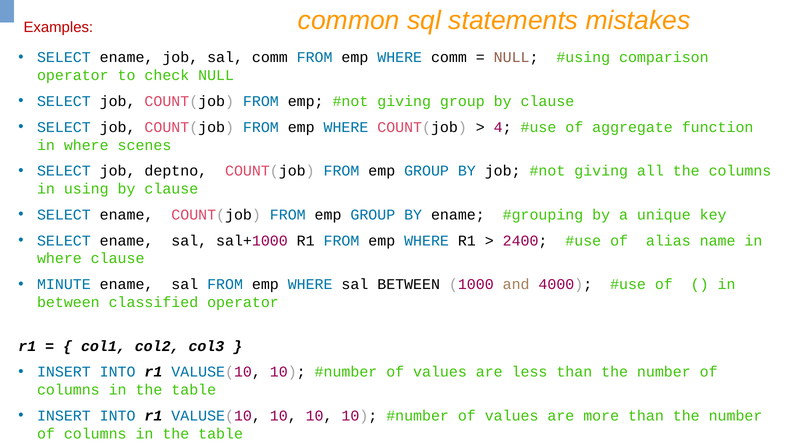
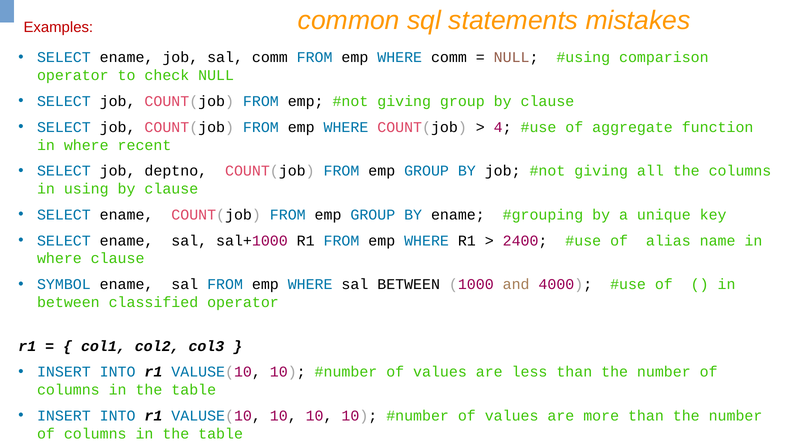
scenes: scenes -> recent
MINUTE: MINUTE -> SYMBOL
